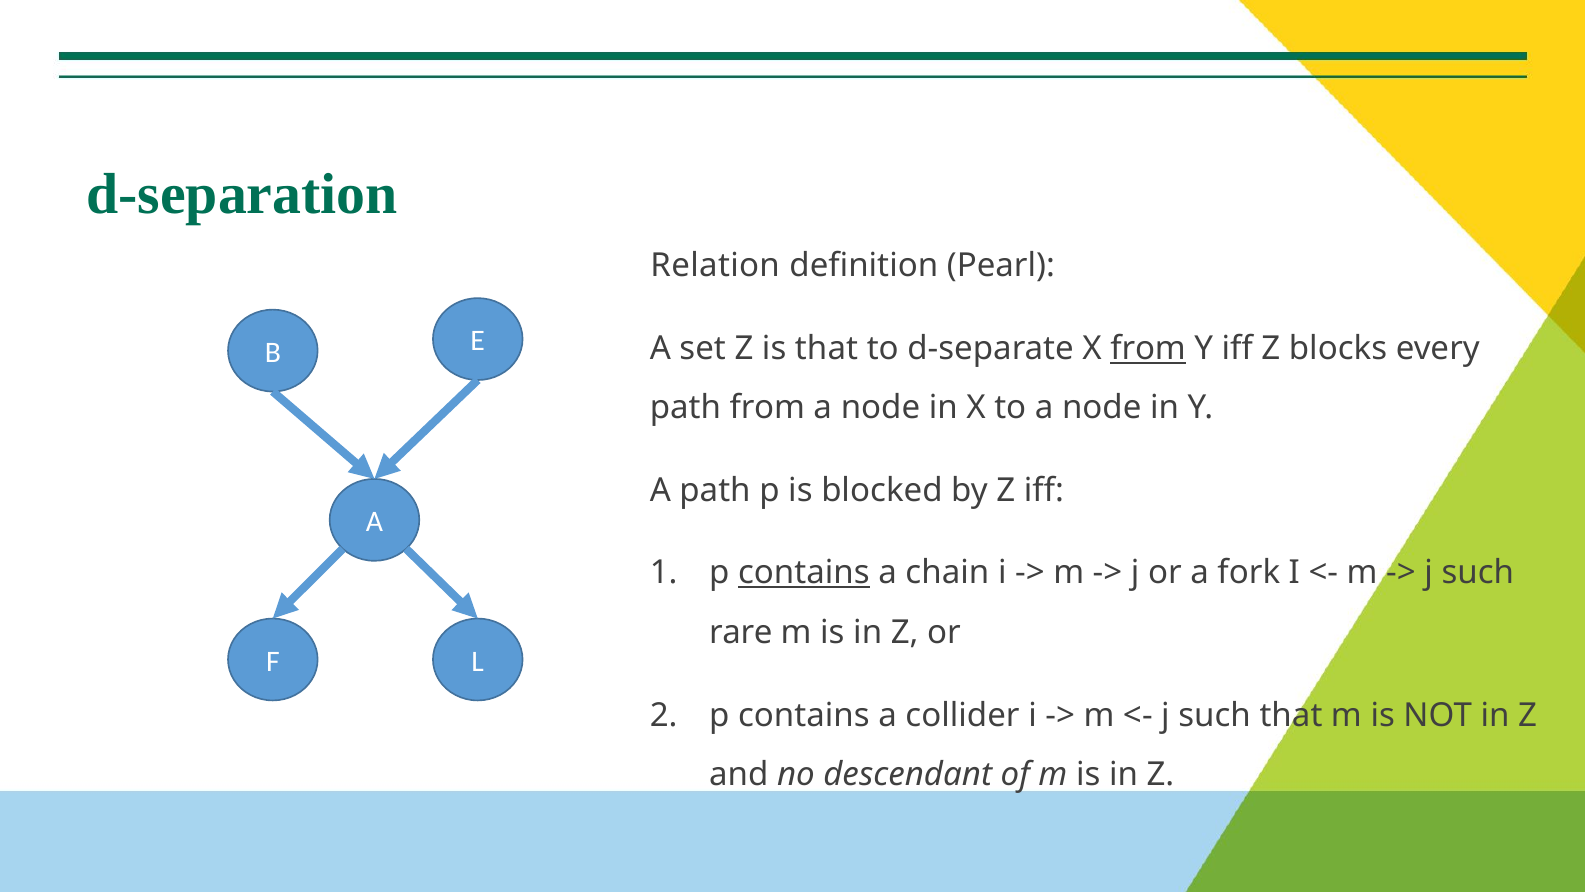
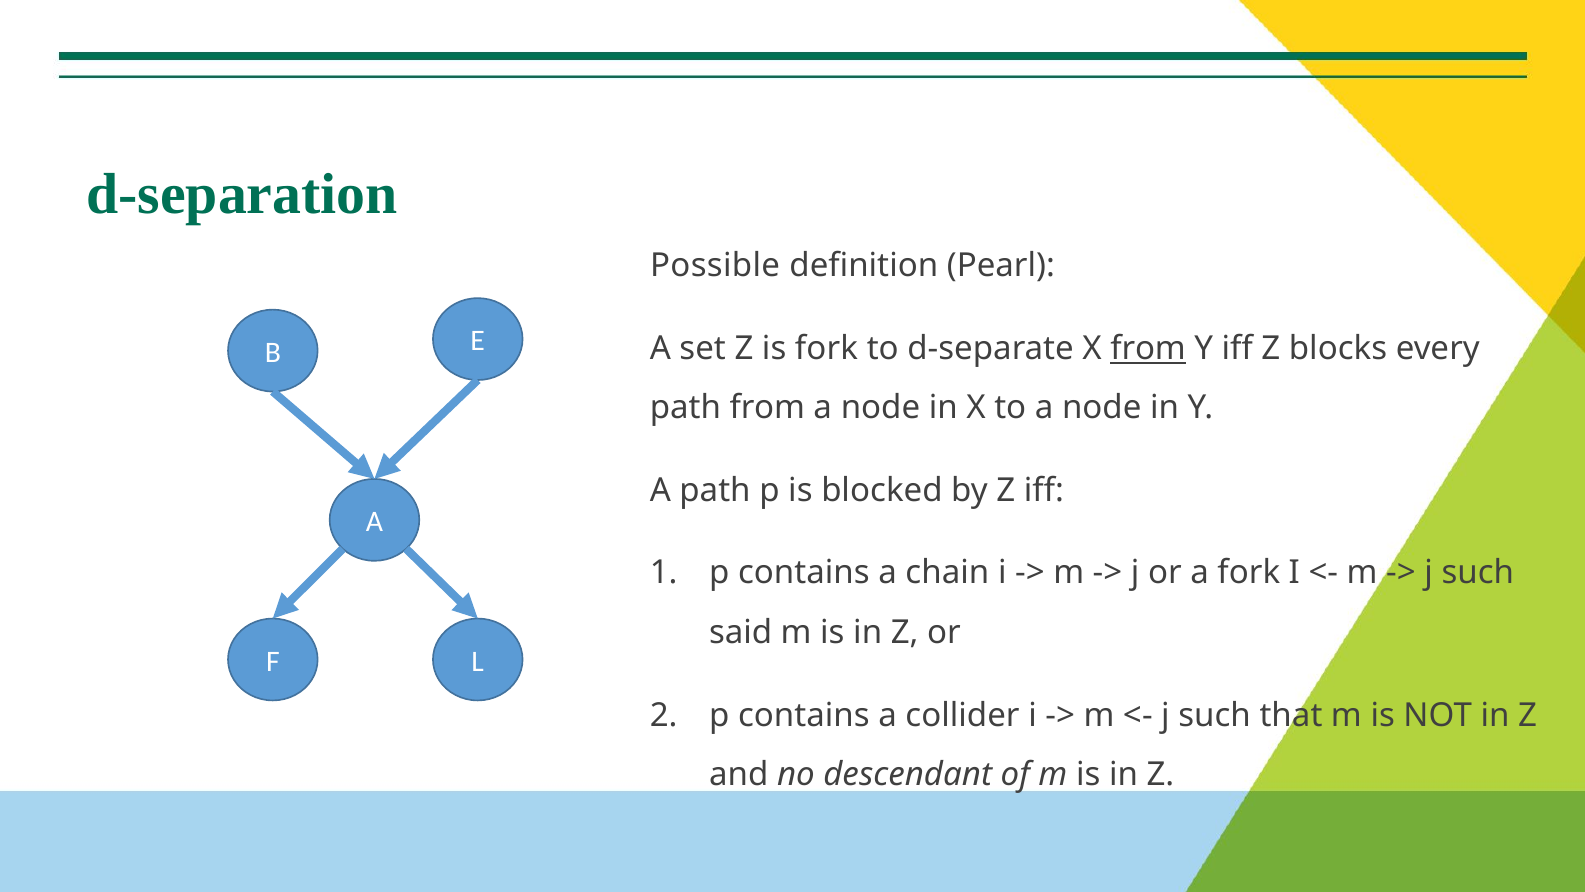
Relation: Relation -> Possible
is that: that -> fork
contains at (804, 573) underline: present -> none
rare: rare -> said
